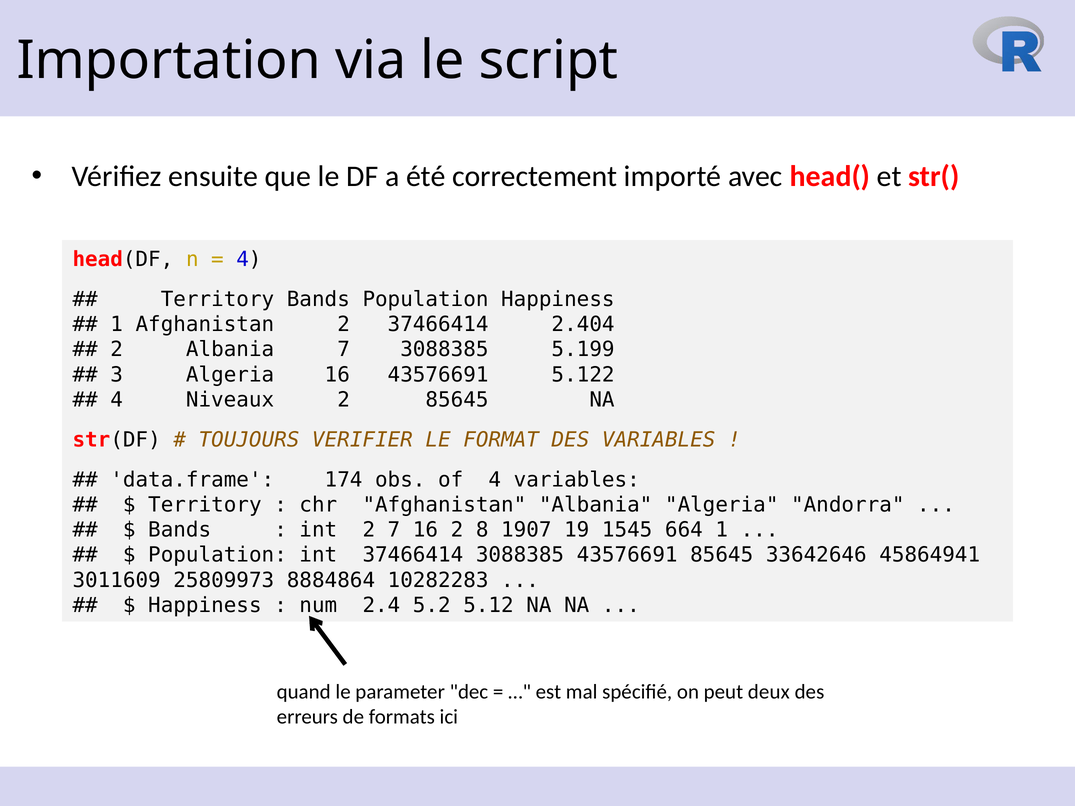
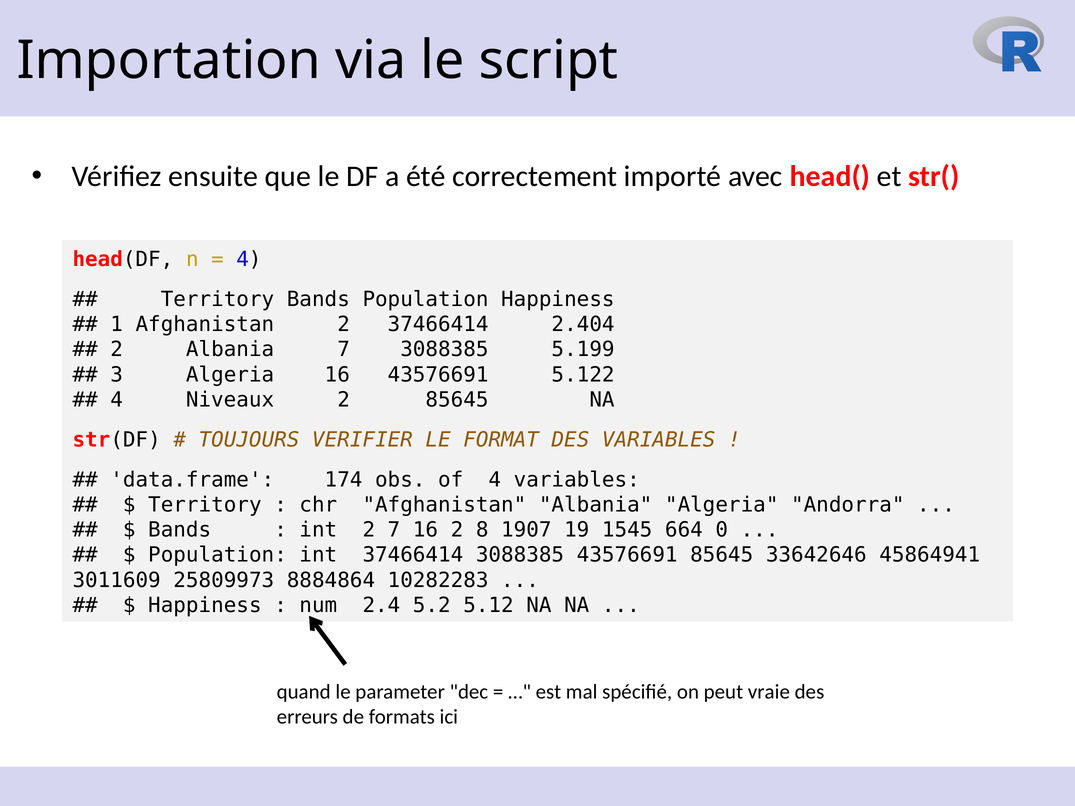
664 1: 1 -> 0
deux: deux -> vraie
